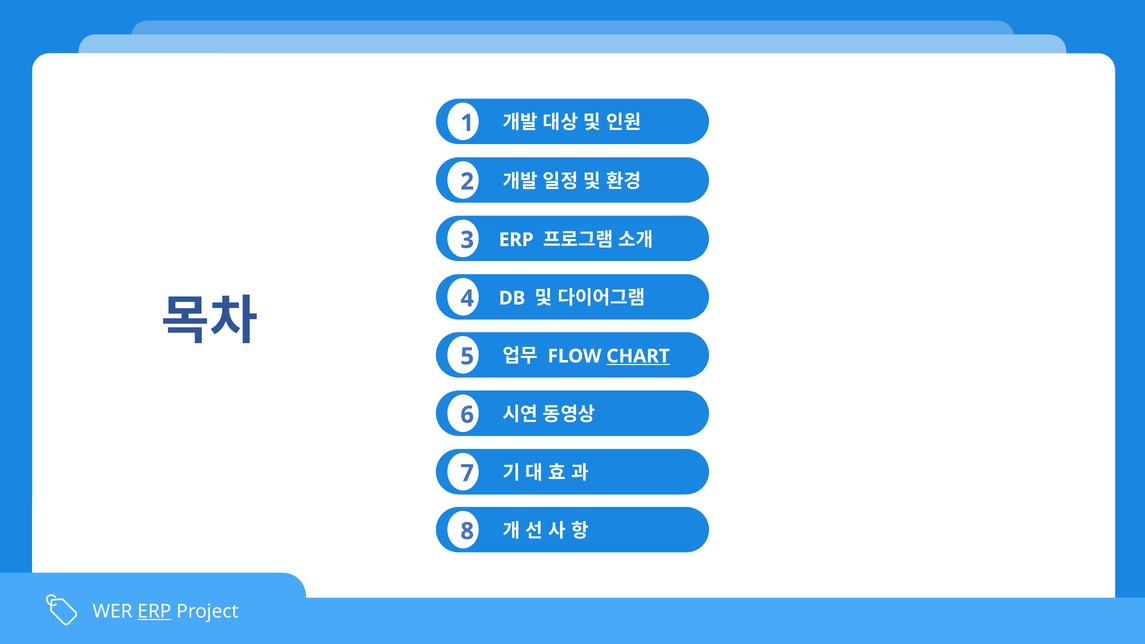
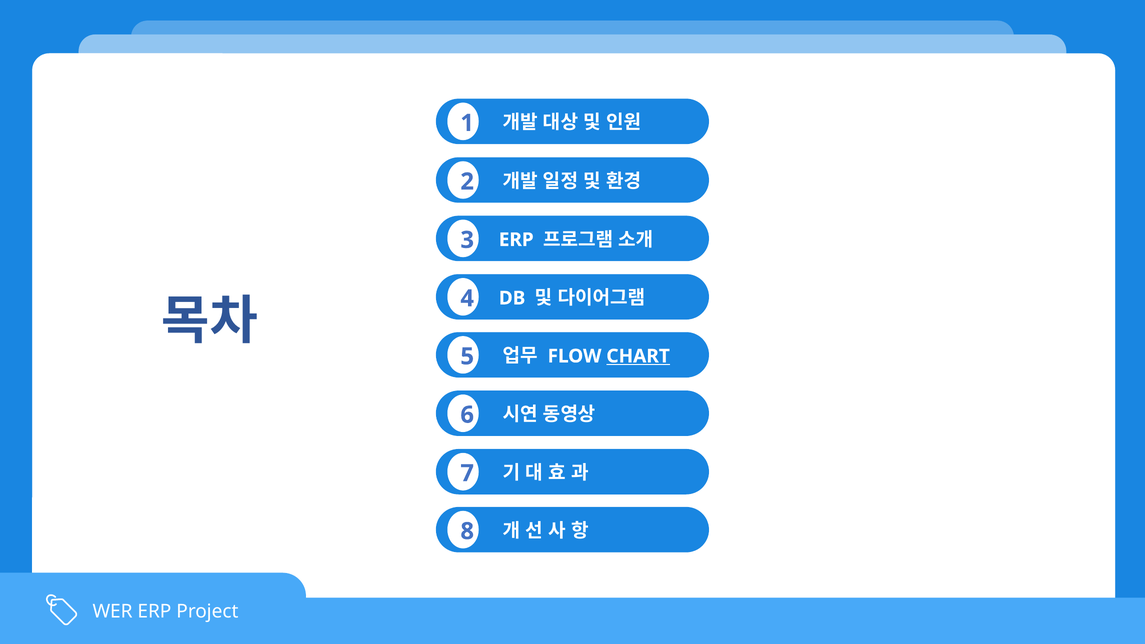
ERP at (154, 611) underline: present -> none
